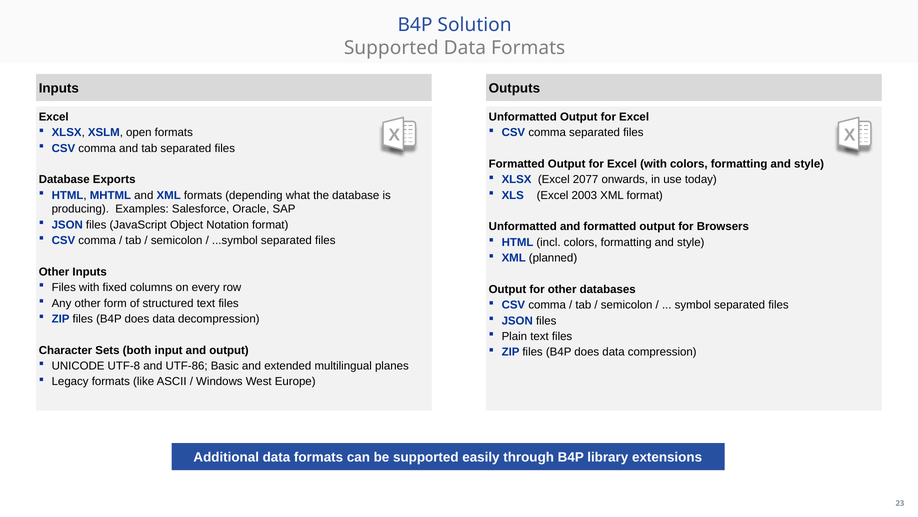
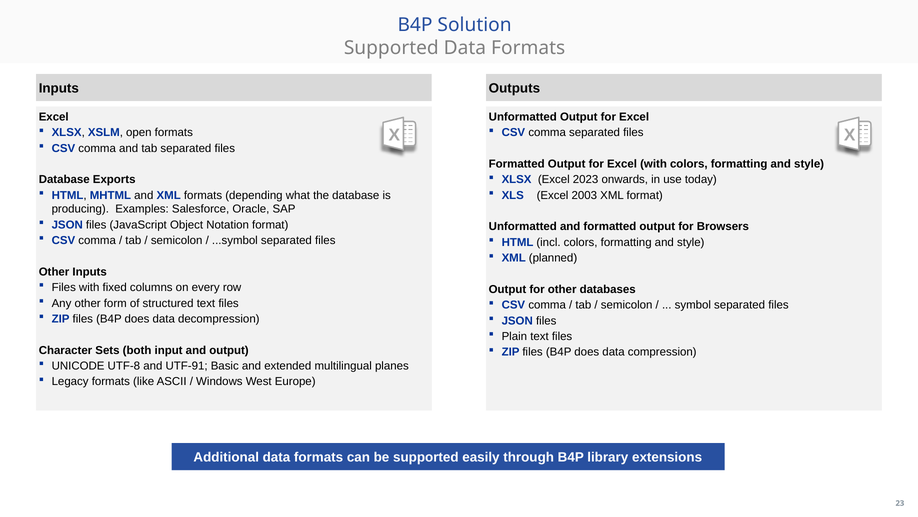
2077: 2077 -> 2023
UTF-86: UTF-86 -> UTF-91
